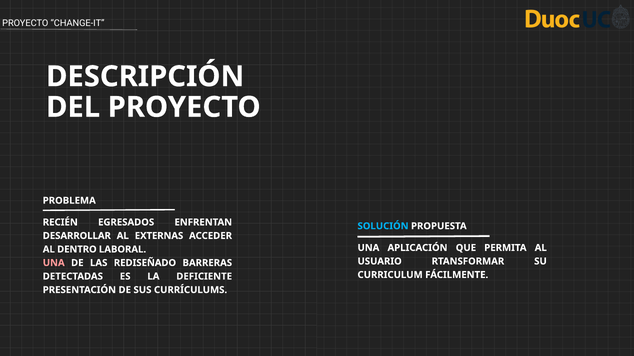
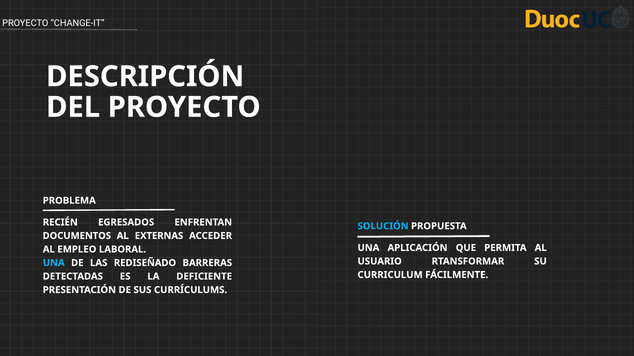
DESARROLLAR: DESARROLLAR -> DOCUMENTOS
DENTRO: DENTRO -> EMPLEO
UNA at (54, 263) colour: pink -> light blue
